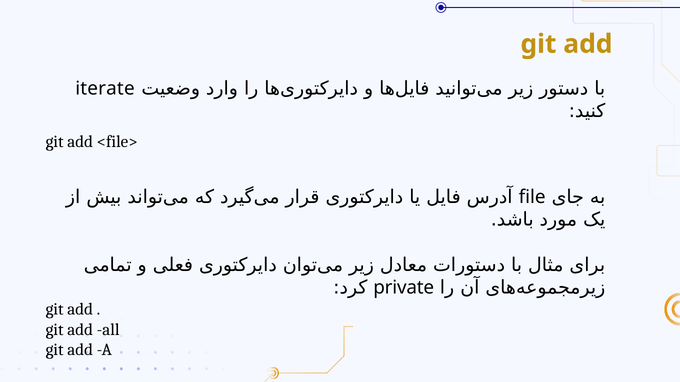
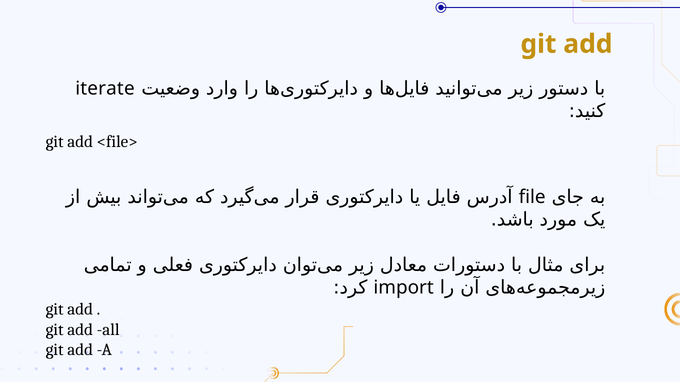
private: private -> import
